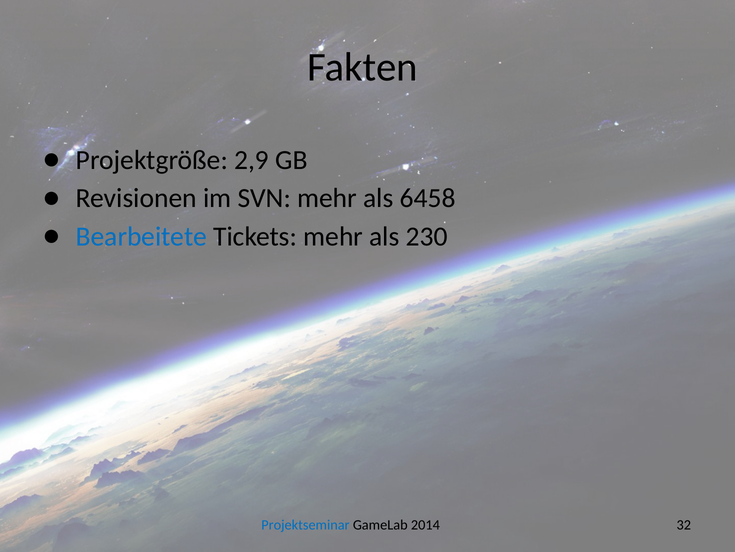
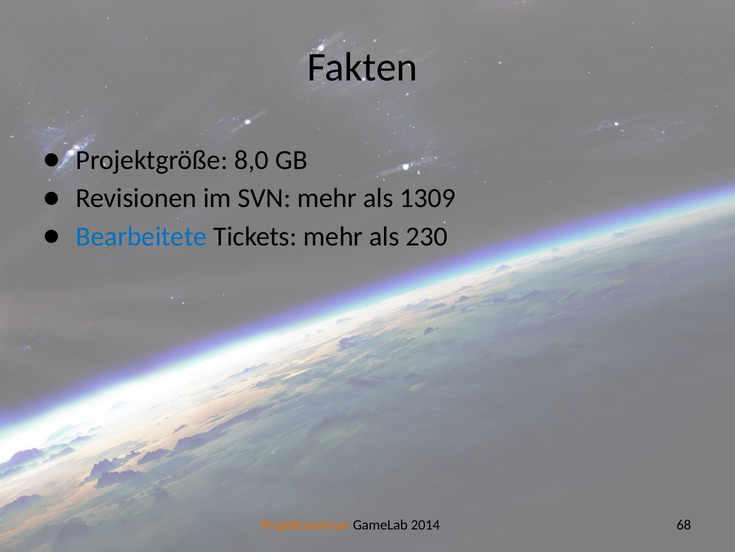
2,9: 2,9 -> 8,0
6458: 6458 -> 1309
Projektseminar colour: blue -> orange
32: 32 -> 68
